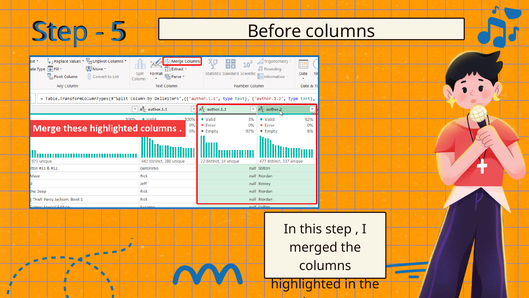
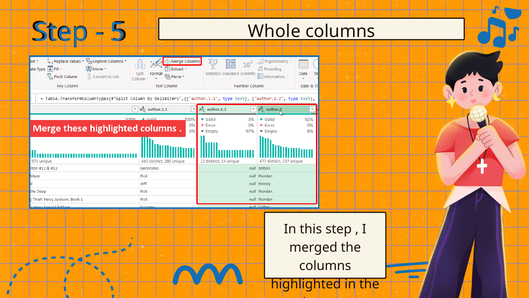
Before: Before -> Whole
